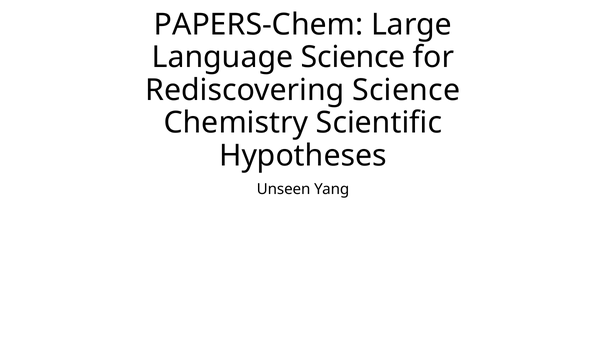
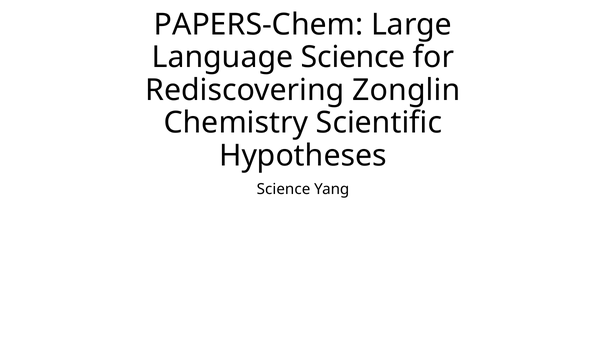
Rediscovering Science: Science -> Zonglin
Unseen at (284, 189): Unseen -> Science
